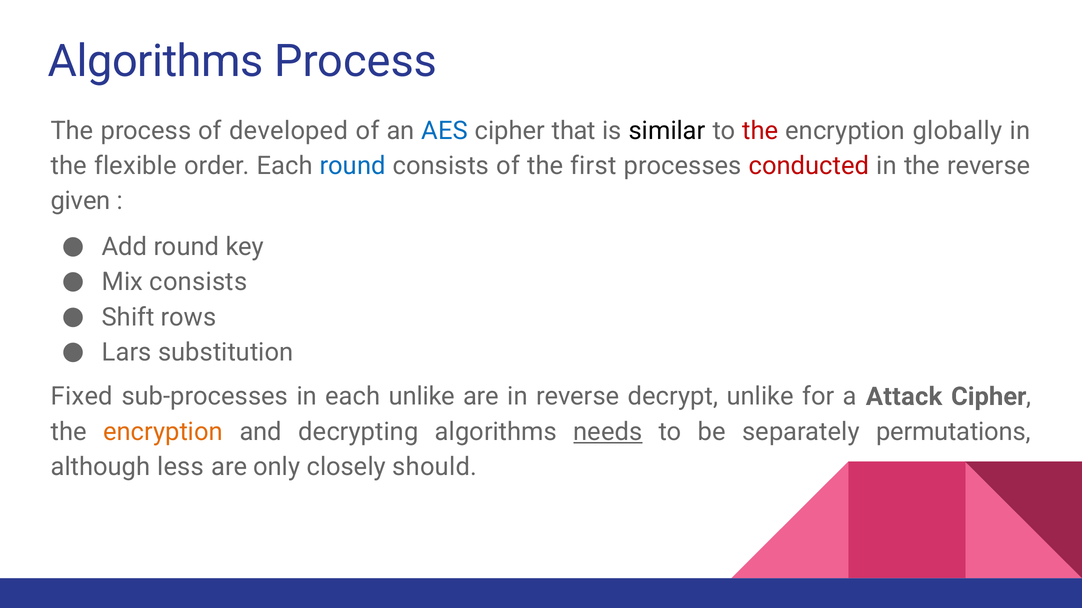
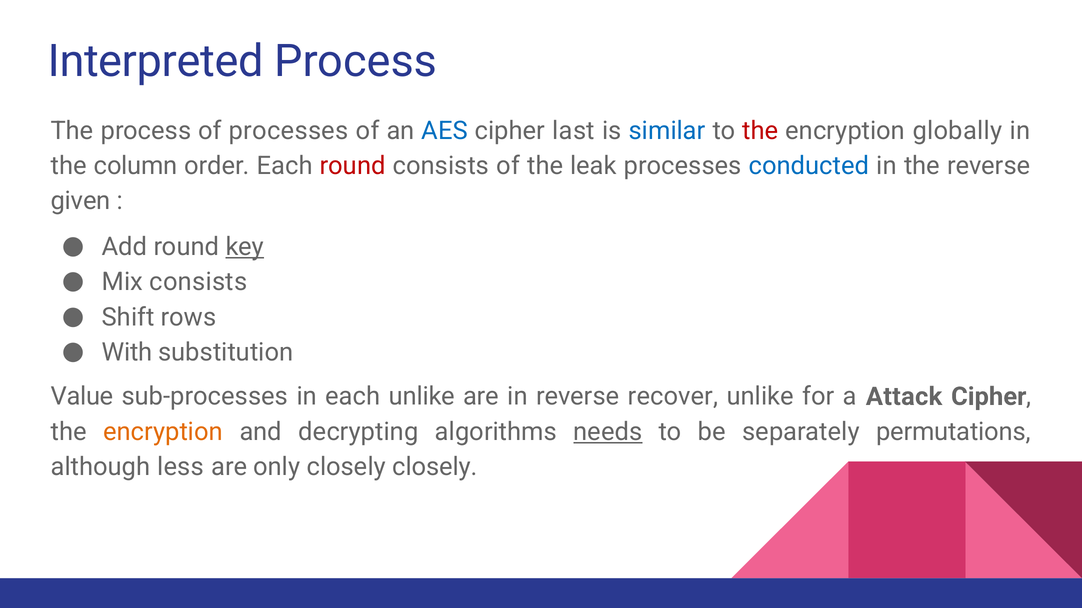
Algorithms at (156, 61): Algorithms -> Interpreted
of developed: developed -> processes
that: that -> last
similar colour: black -> blue
flexible: flexible -> column
round at (353, 166) colour: blue -> red
first: first -> leak
conducted colour: red -> blue
key underline: none -> present
Lars: Lars -> With
Fixed: Fixed -> Value
decrypt: decrypt -> recover
closely should: should -> closely
